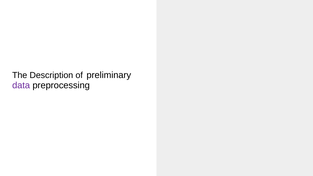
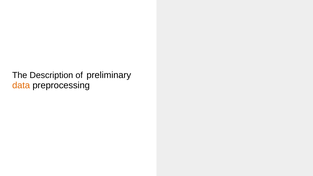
data colour: purple -> orange
